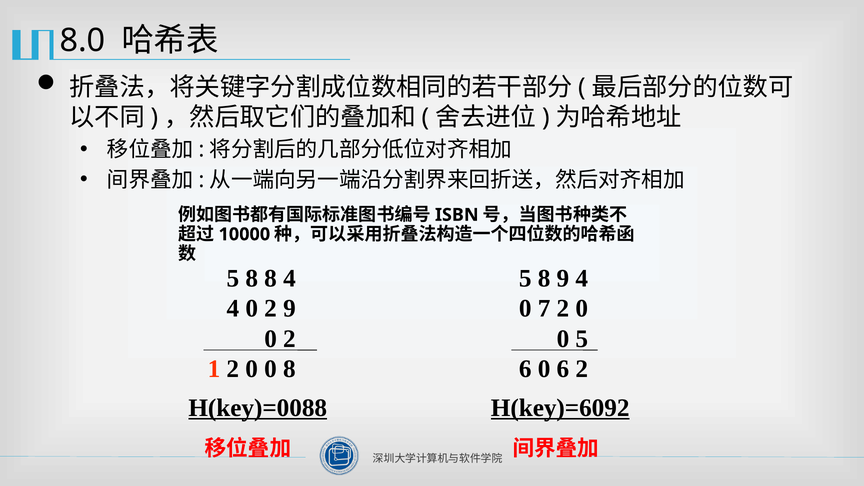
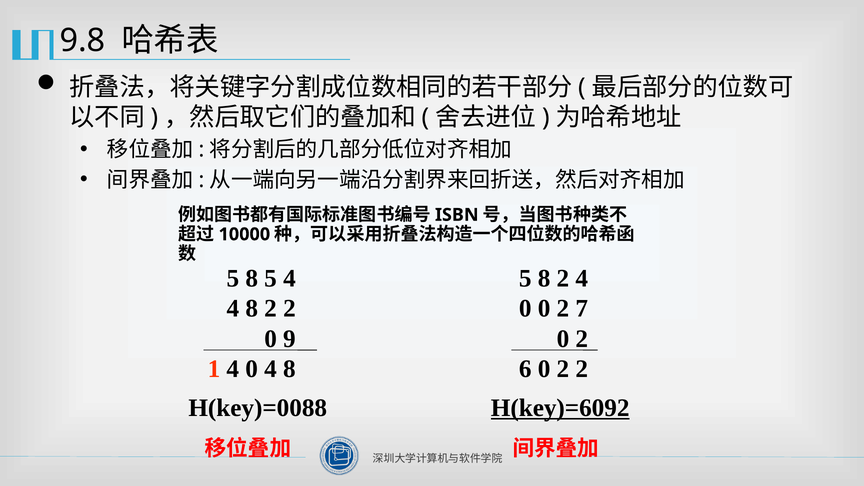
8.0: 8.0 -> 9.8
8 8: 8 -> 5
5 8 9: 9 -> 2
0 at (252, 309): 0 -> 8
9 at (289, 309): 9 -> 2
0 7: 7 -> 0
0 at (582, 309): 0 -> 7
2 at (289, 339): 2 -> 9
5 at (582, 339): 5 -> 2
1 2: 2 -> 4
0 at (270, 369): 0 -> 4
6 0 6: 6 -> 2
H(key)=0088 underline: present -> none
